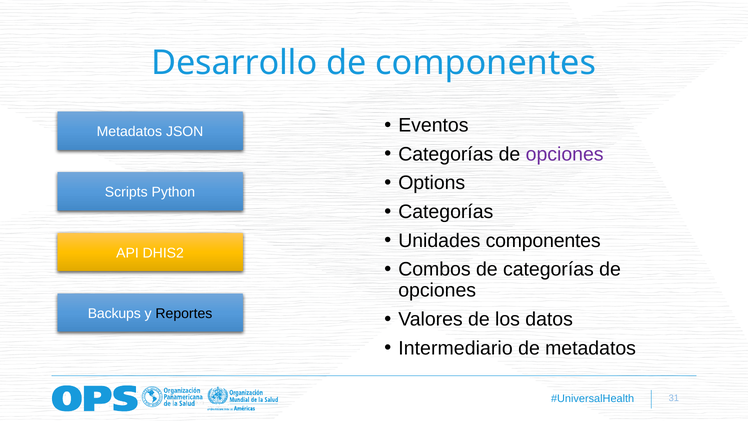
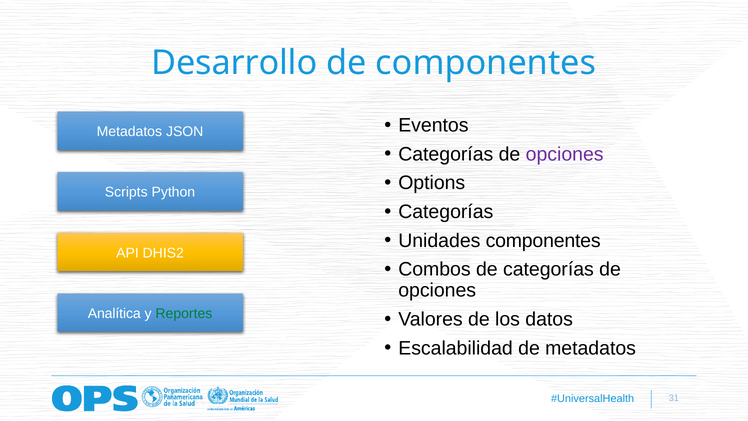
Backups: Backups -> Analítica
Reportes colour: black -> green
Intermediario: Intermediario -> Escalabilidad
